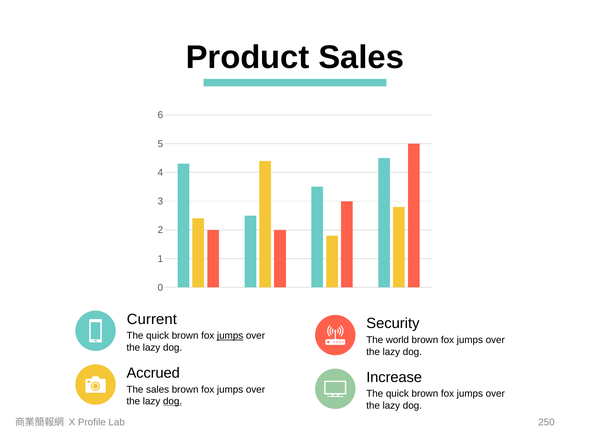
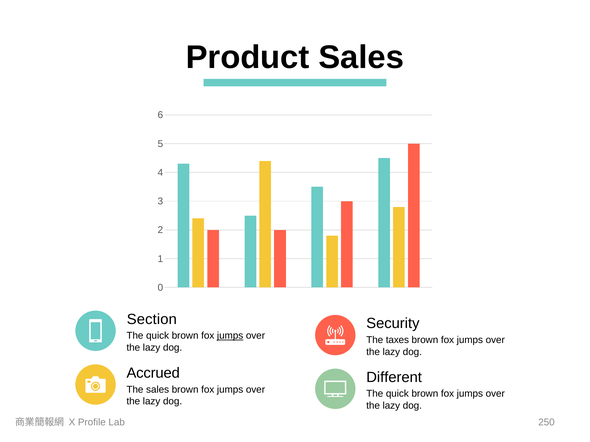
Current: Current -> Section
world: world -> taxes
Increase: Increase -> Different
dog at (173, 402) underline: present -> none
